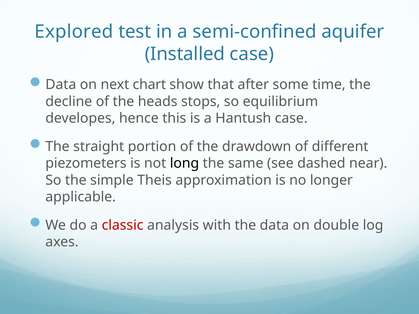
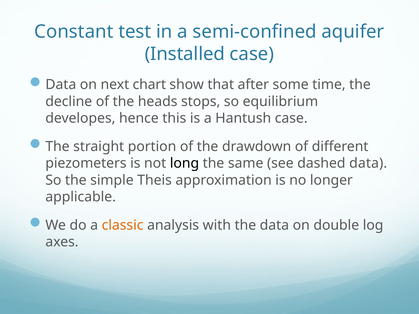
Explored: Explored -> Constant
dashed near: near -> data
classic colour: red -> orange
